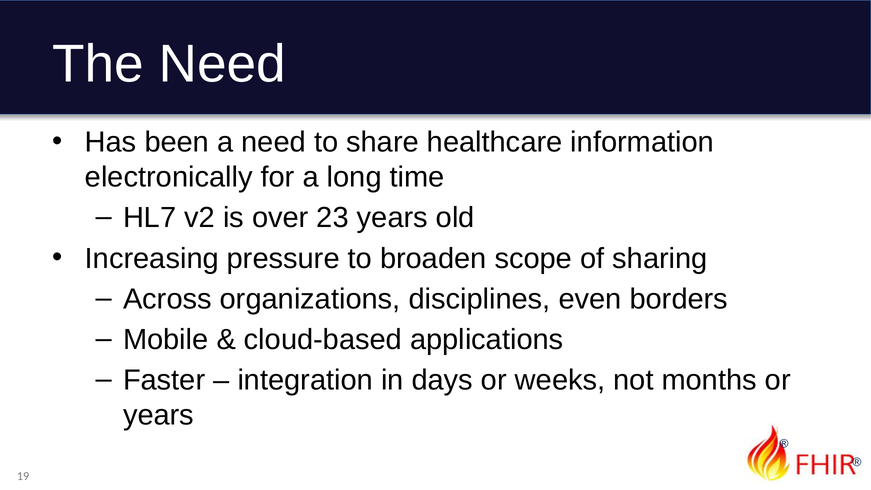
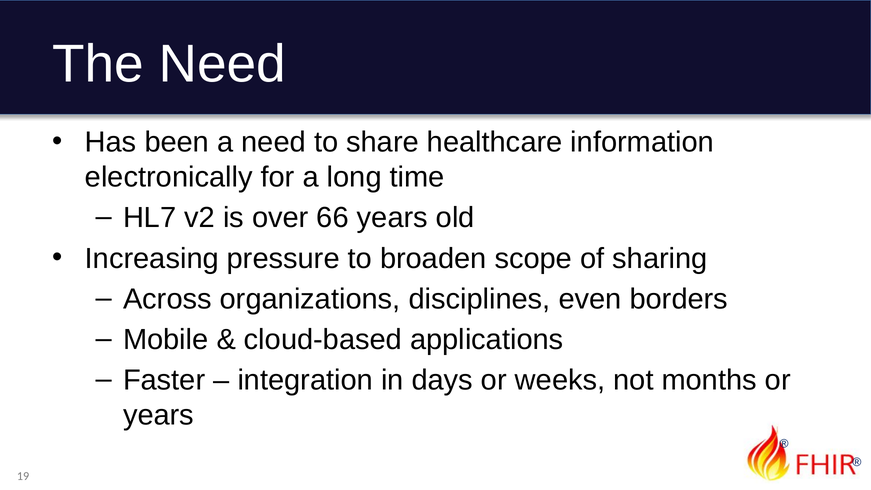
23: 23 -> 66
